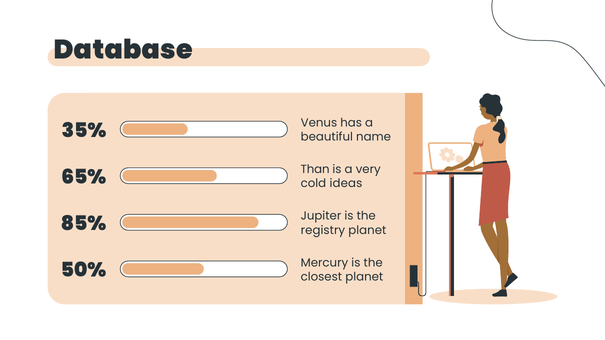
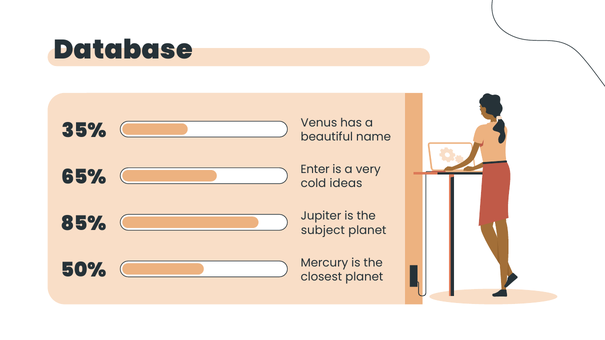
Than: Than -> Enter
registry: registry -> subject
